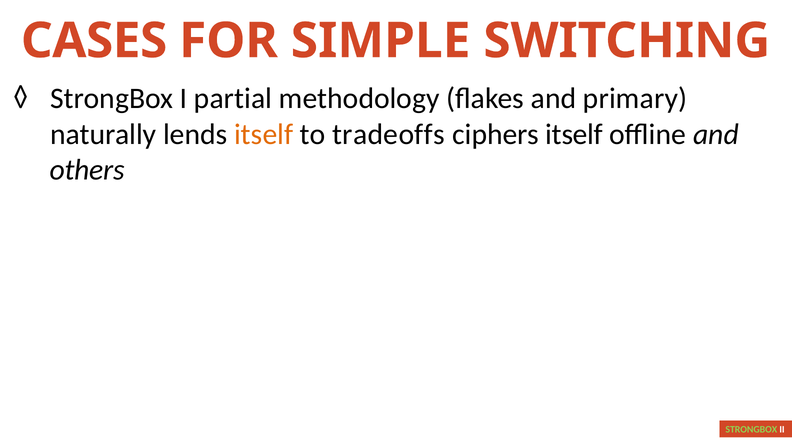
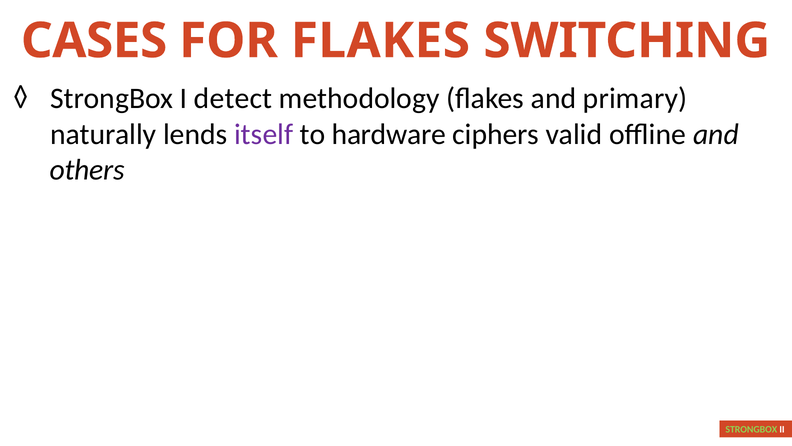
FOR SIMPLE: SIMPLE -> FLAKES
partial: partial -> detect
itself at (264, 134) colour: orange -> purple
tradeoffs: tradeoffs -> hardware
ciphers itself: itself -> valid
